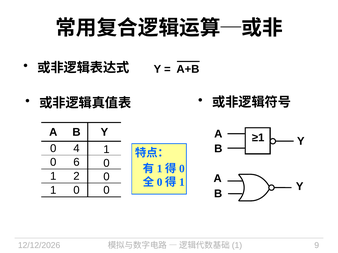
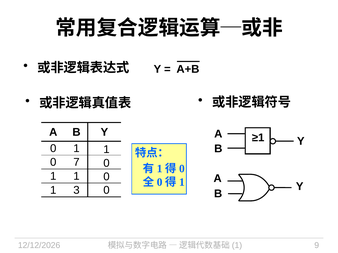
0 4: 4 -> 1
6: 6 -> 7
2 at (76, 177): 2 -> 1
0 at (76, 190): 0 -> 3
